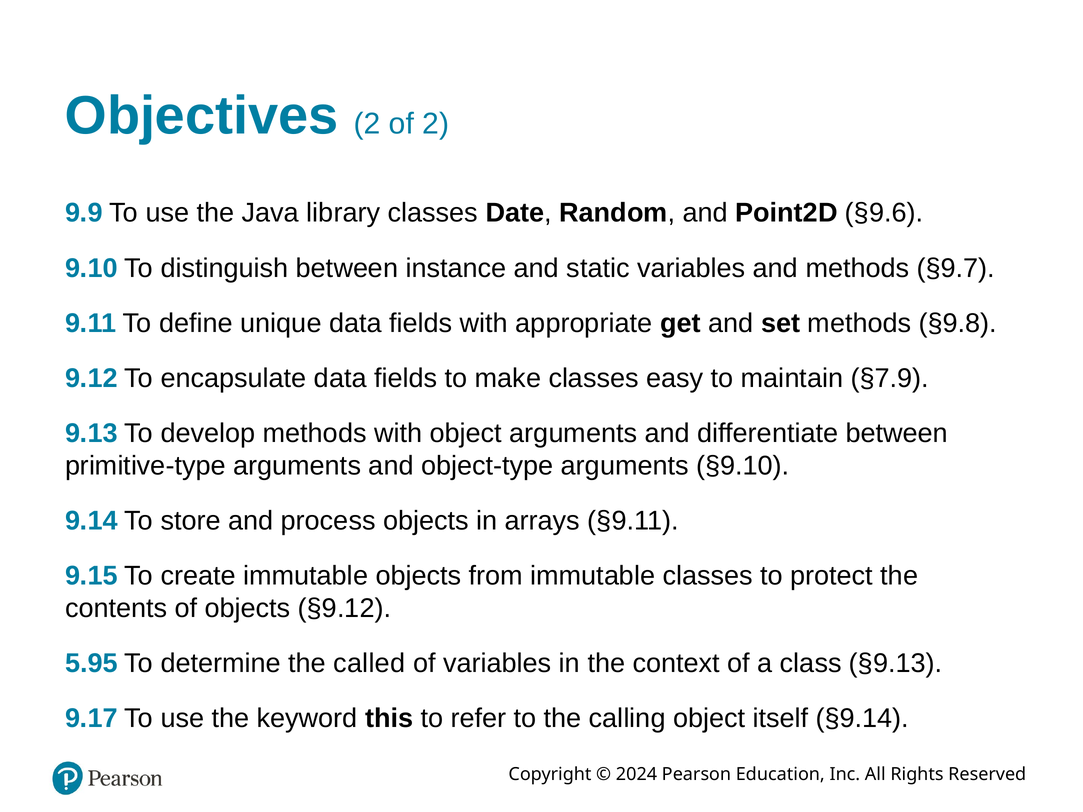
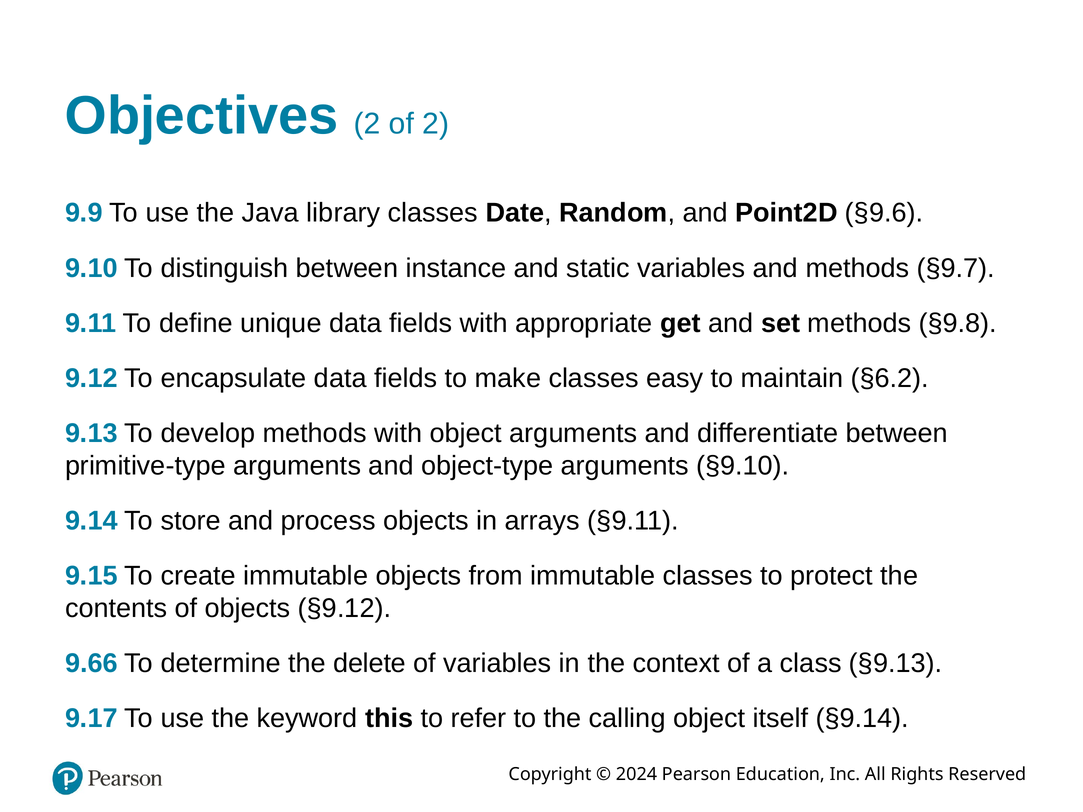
§7.9: §7.9 -> §6.2
5.95: 5.95 -> 9.66
called: called -> delete
